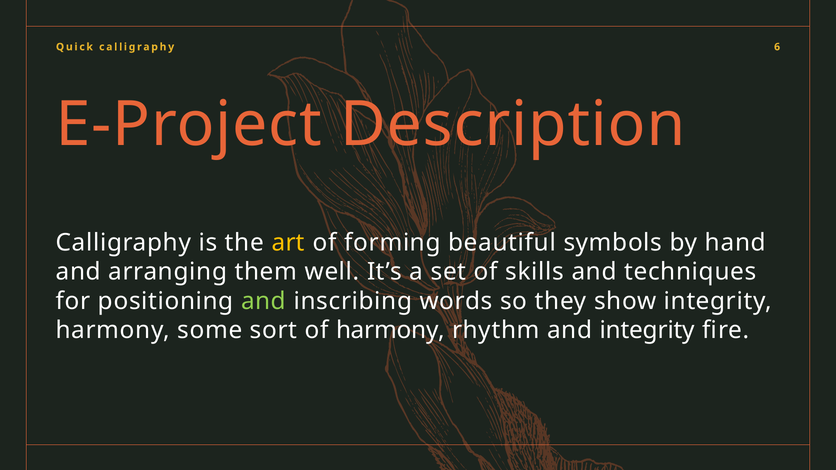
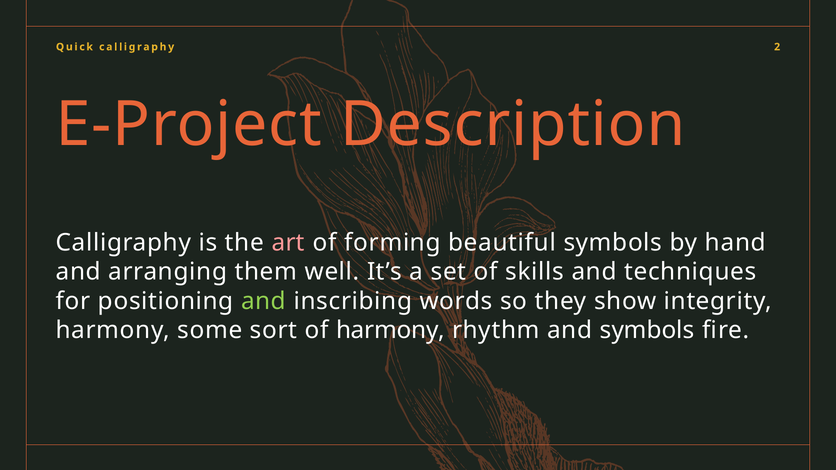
6: 6 -> 2
art colour: yellow -> pink
and integrity: integrity -> symbols
